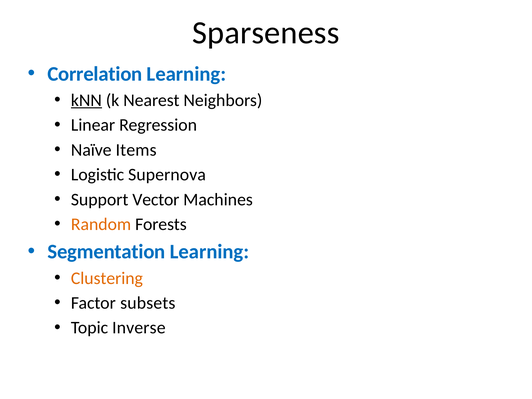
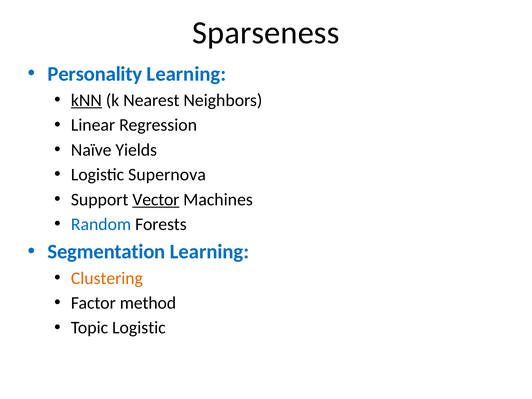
Correlation: Correlation -> Personality
Items: Items -> Yields
Vector underline: none -> present
Random colour: orange -> blue
subsets: subsets -> method
Topic Inverse: Inverse -> Logistic
